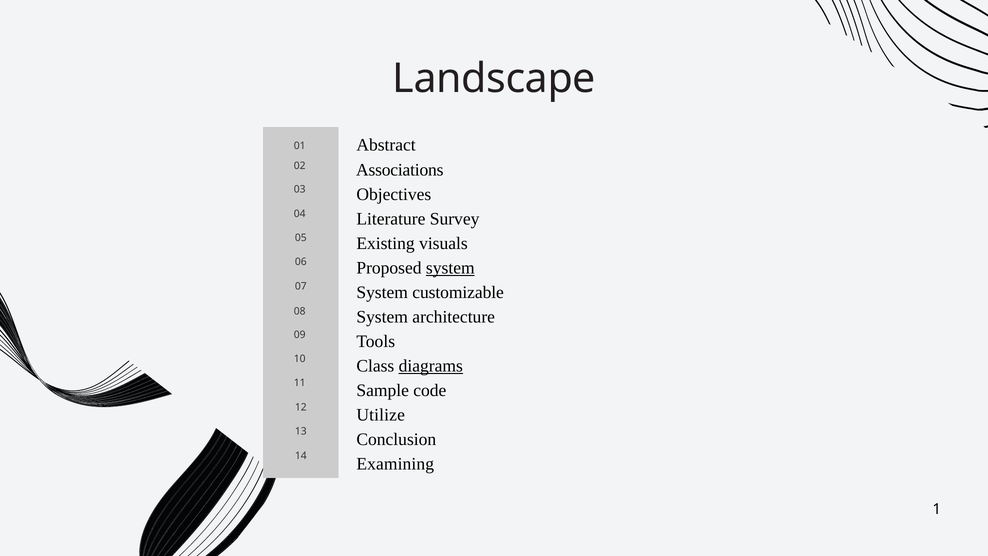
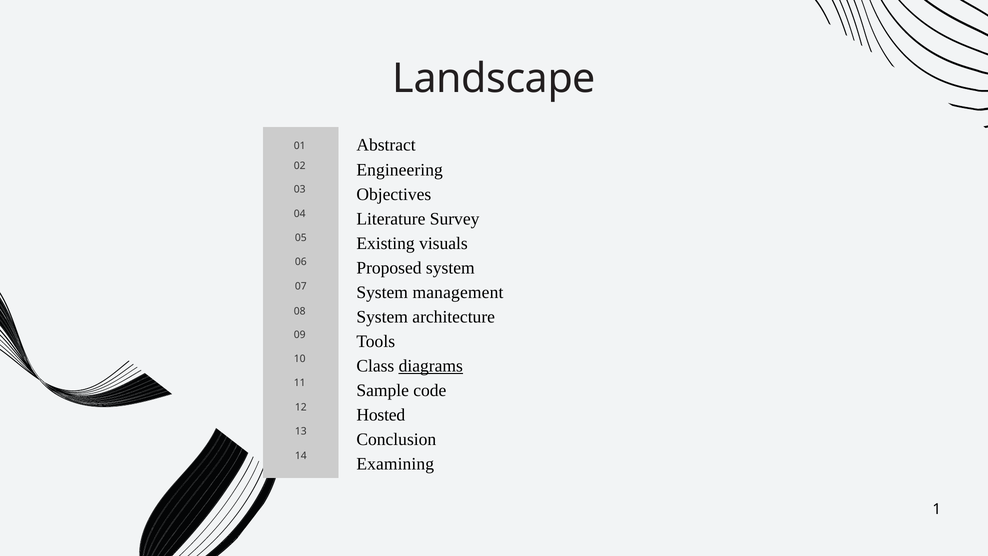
Associations: Associations -> Engineering
system at (450, 268) underline: present -> none
customizable: customizable -> management
Utilize: Utilize -> Hosted
